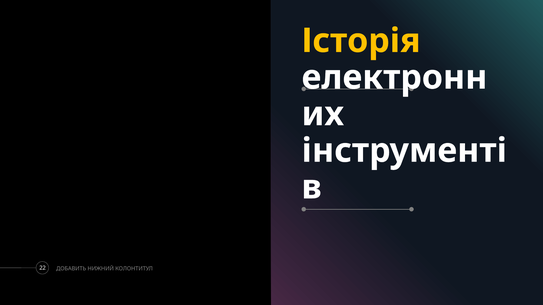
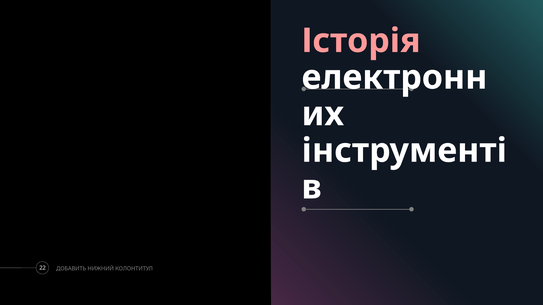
Історія colour: yellow -> pink
